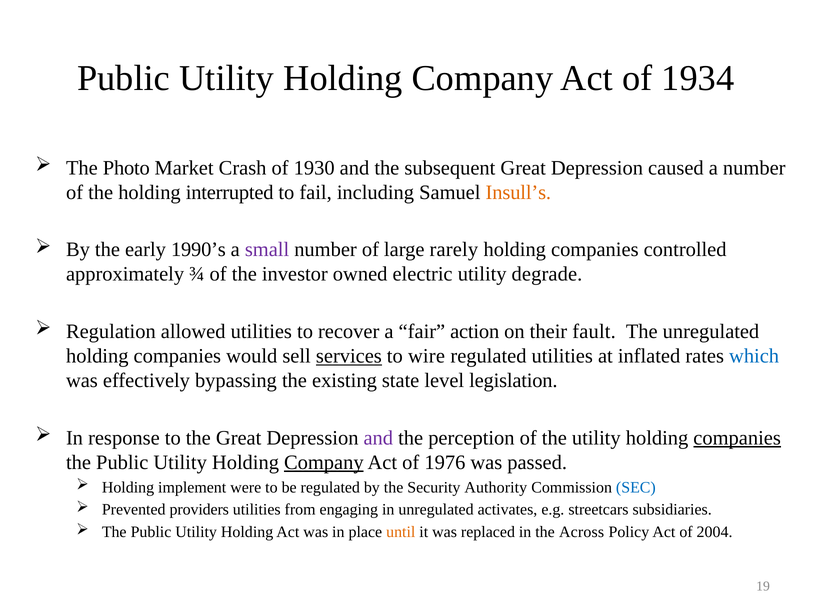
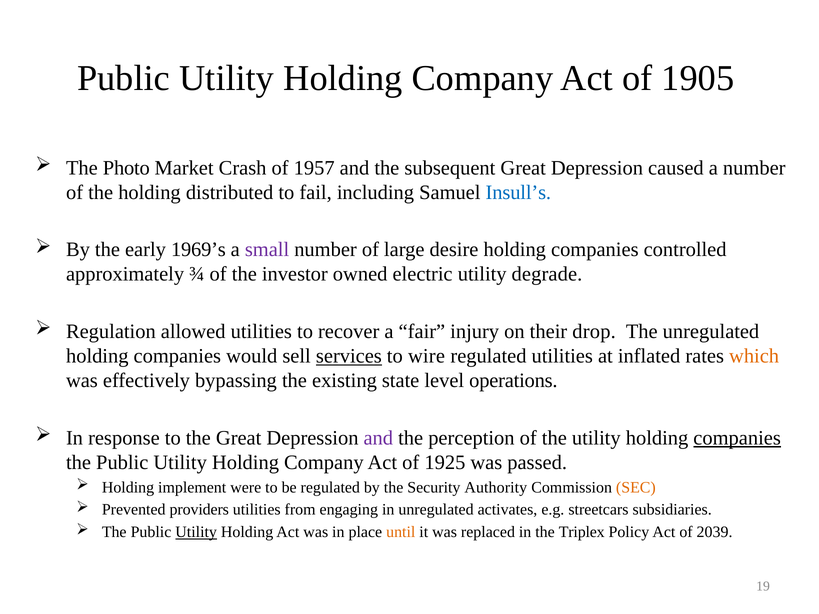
1934: 1934 -> 1905
1930: 1930 -> 1957
interrupted: interrupted -> distributed
Insull’s colour: orange -> blue
1990’s: 1990’s -> 1969’s
rarely: rarely -> desire
action: action -> injury
fault: fault -> drop
which colour: blue -> orange
legislation: legislation -> operations
Company at (324, 463) underline: present -> none
1976: 1976 -> 1925
SEC colour: blue -> orange
Utility at (196, 532) underline: none -> present
Across: Across -> Triplex
2004: 2004 -> 2039
